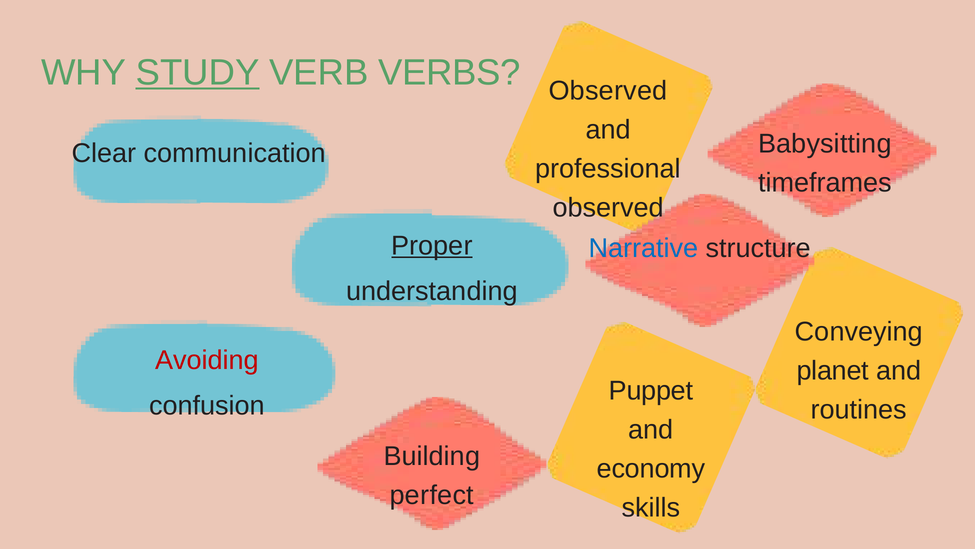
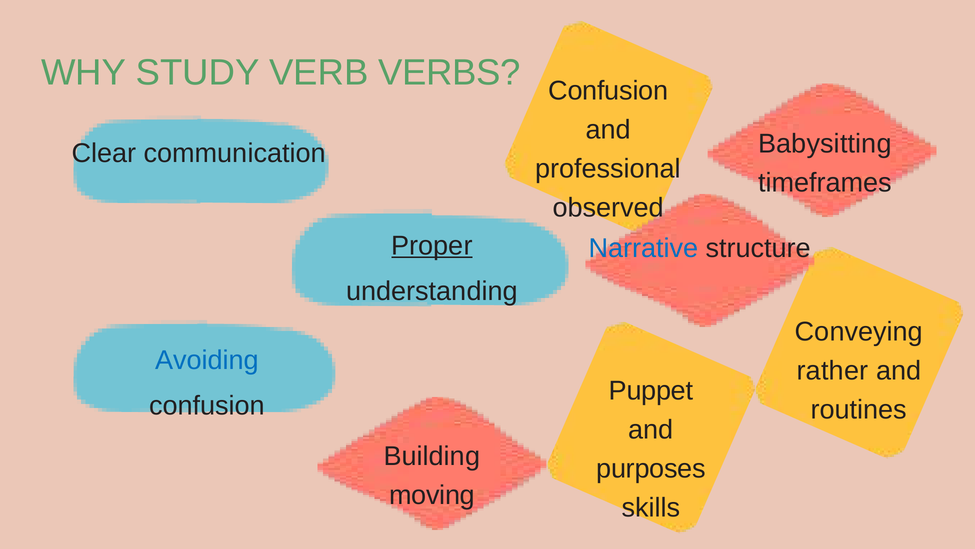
STUDY underline: present -> none
Observed at (608, 91): Observed -> Confusion
Avoiding colour: red -> blue
planet: planet -> rather
economy: economy -> purposes
perfect: perfect -> moving
